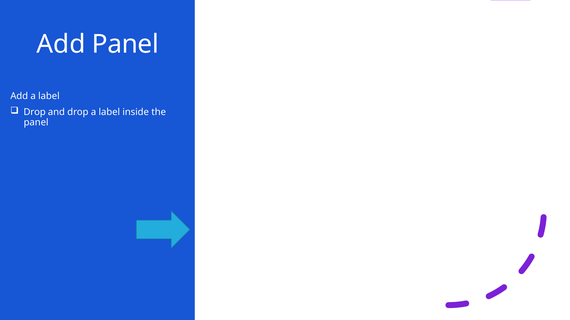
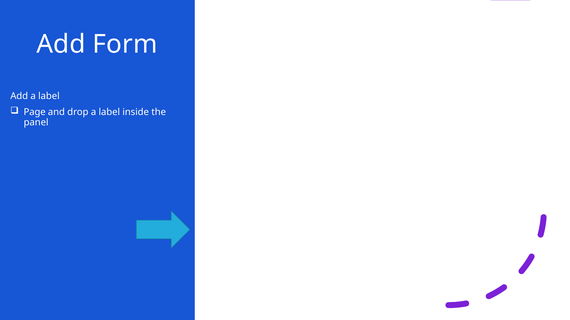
Add Panel: Panel -> Form
Drop at (35, 112): Drop -> Page
